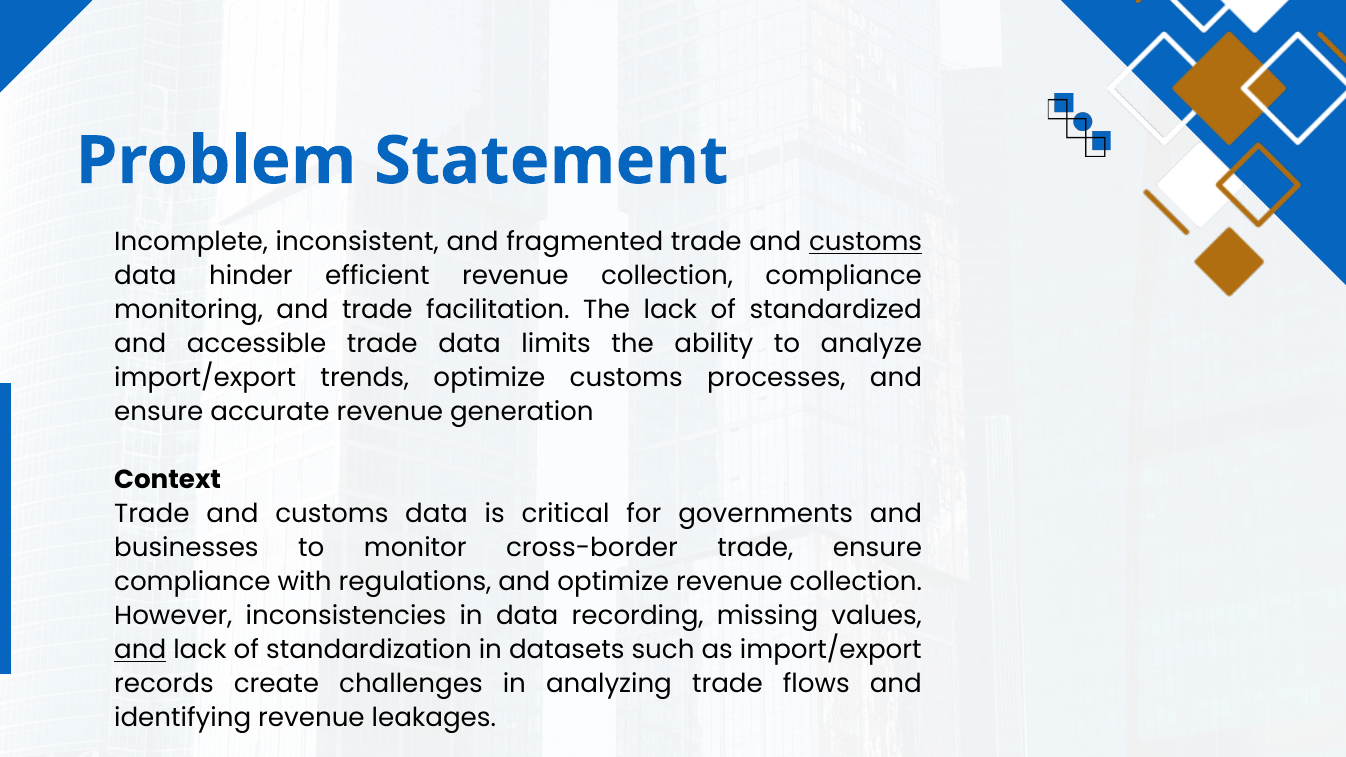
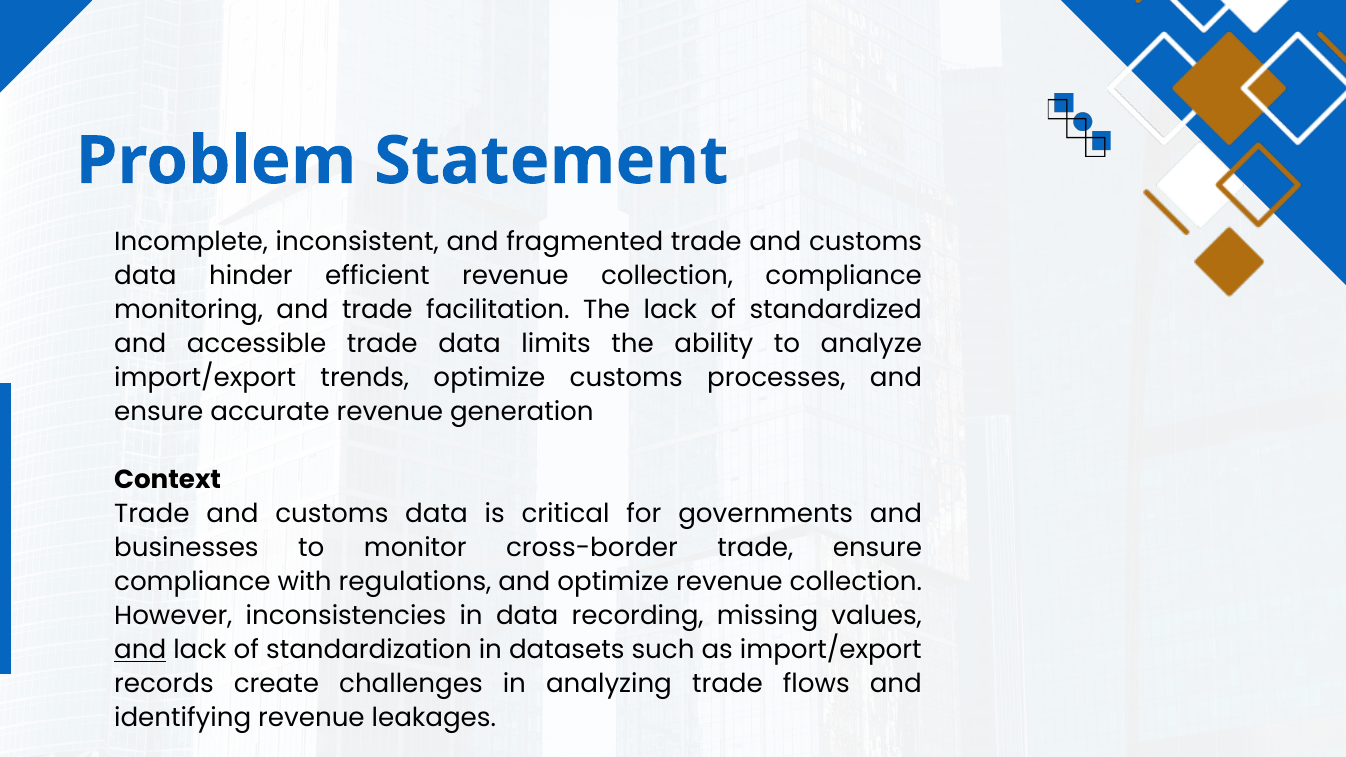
customs at (866, 242) underline: present -> none
